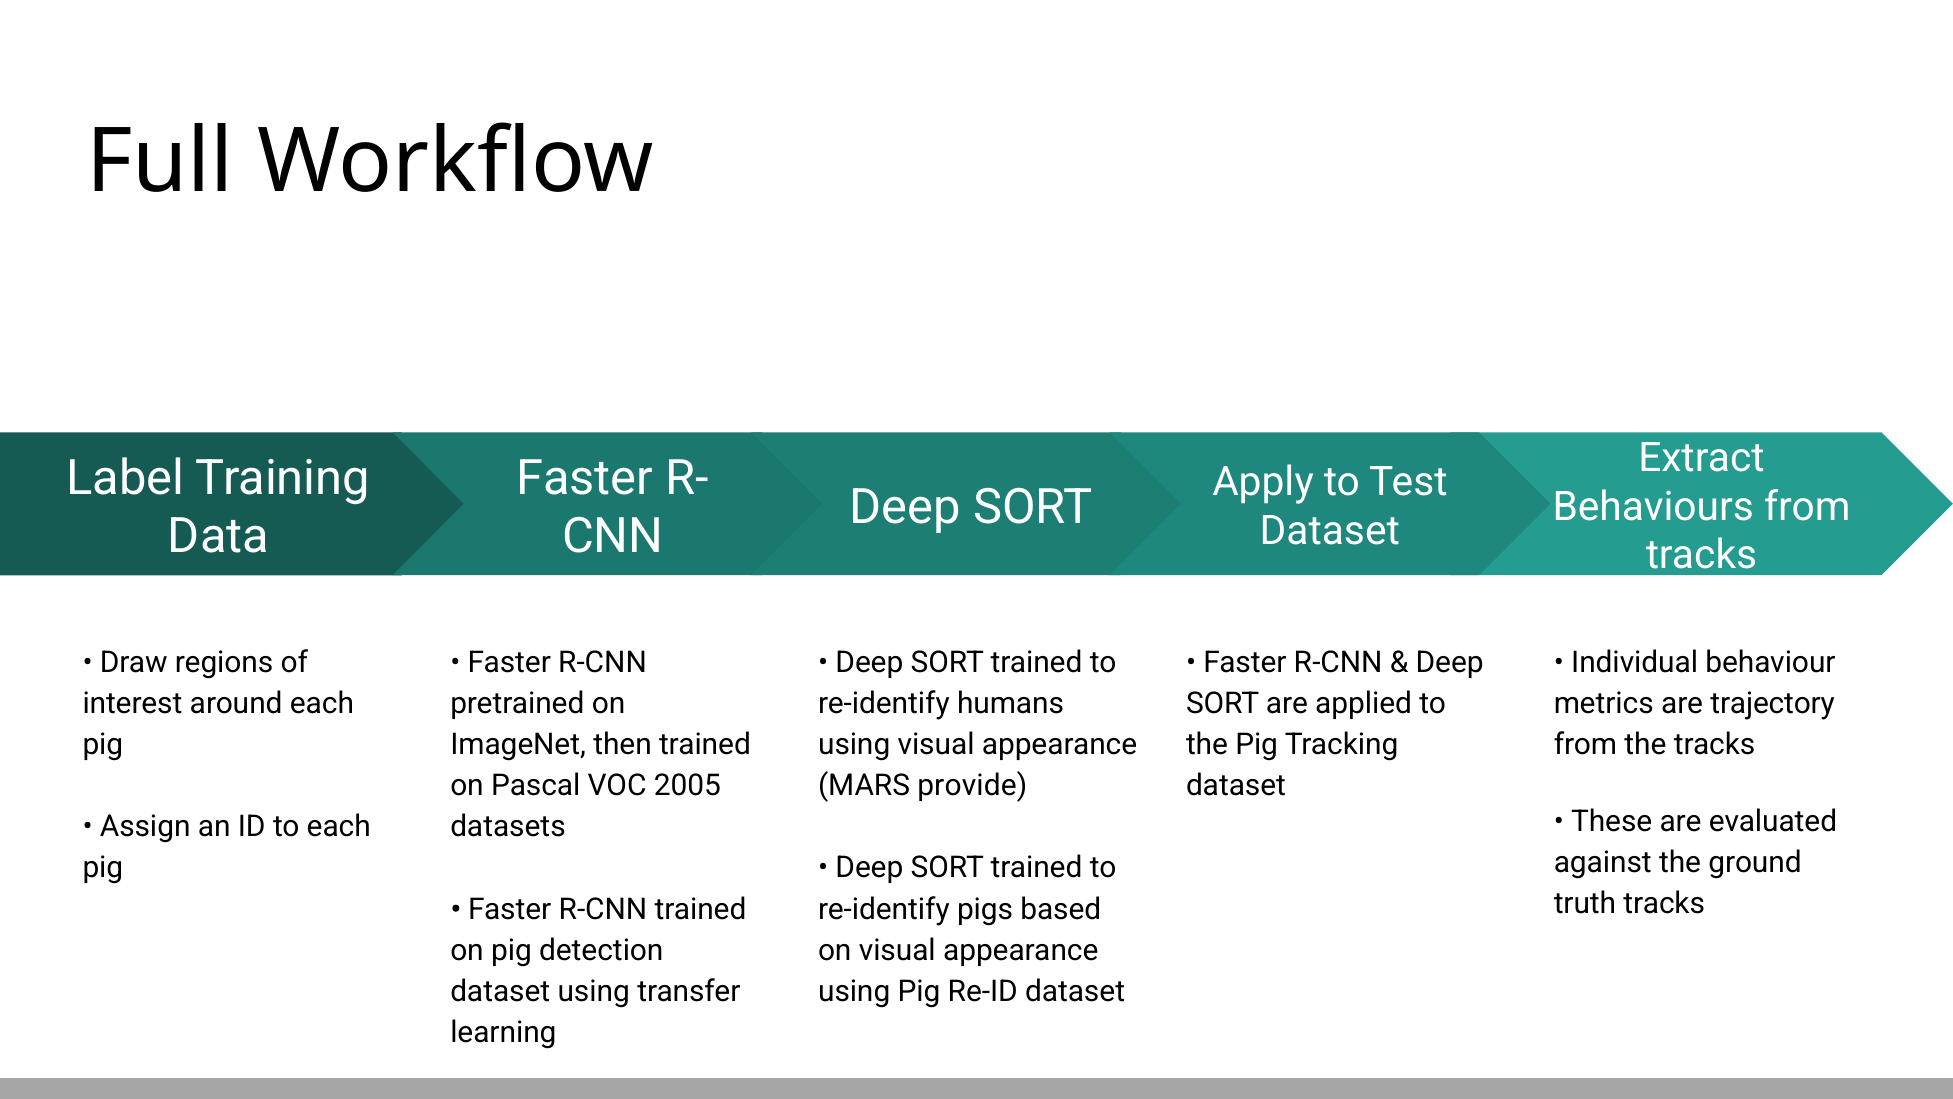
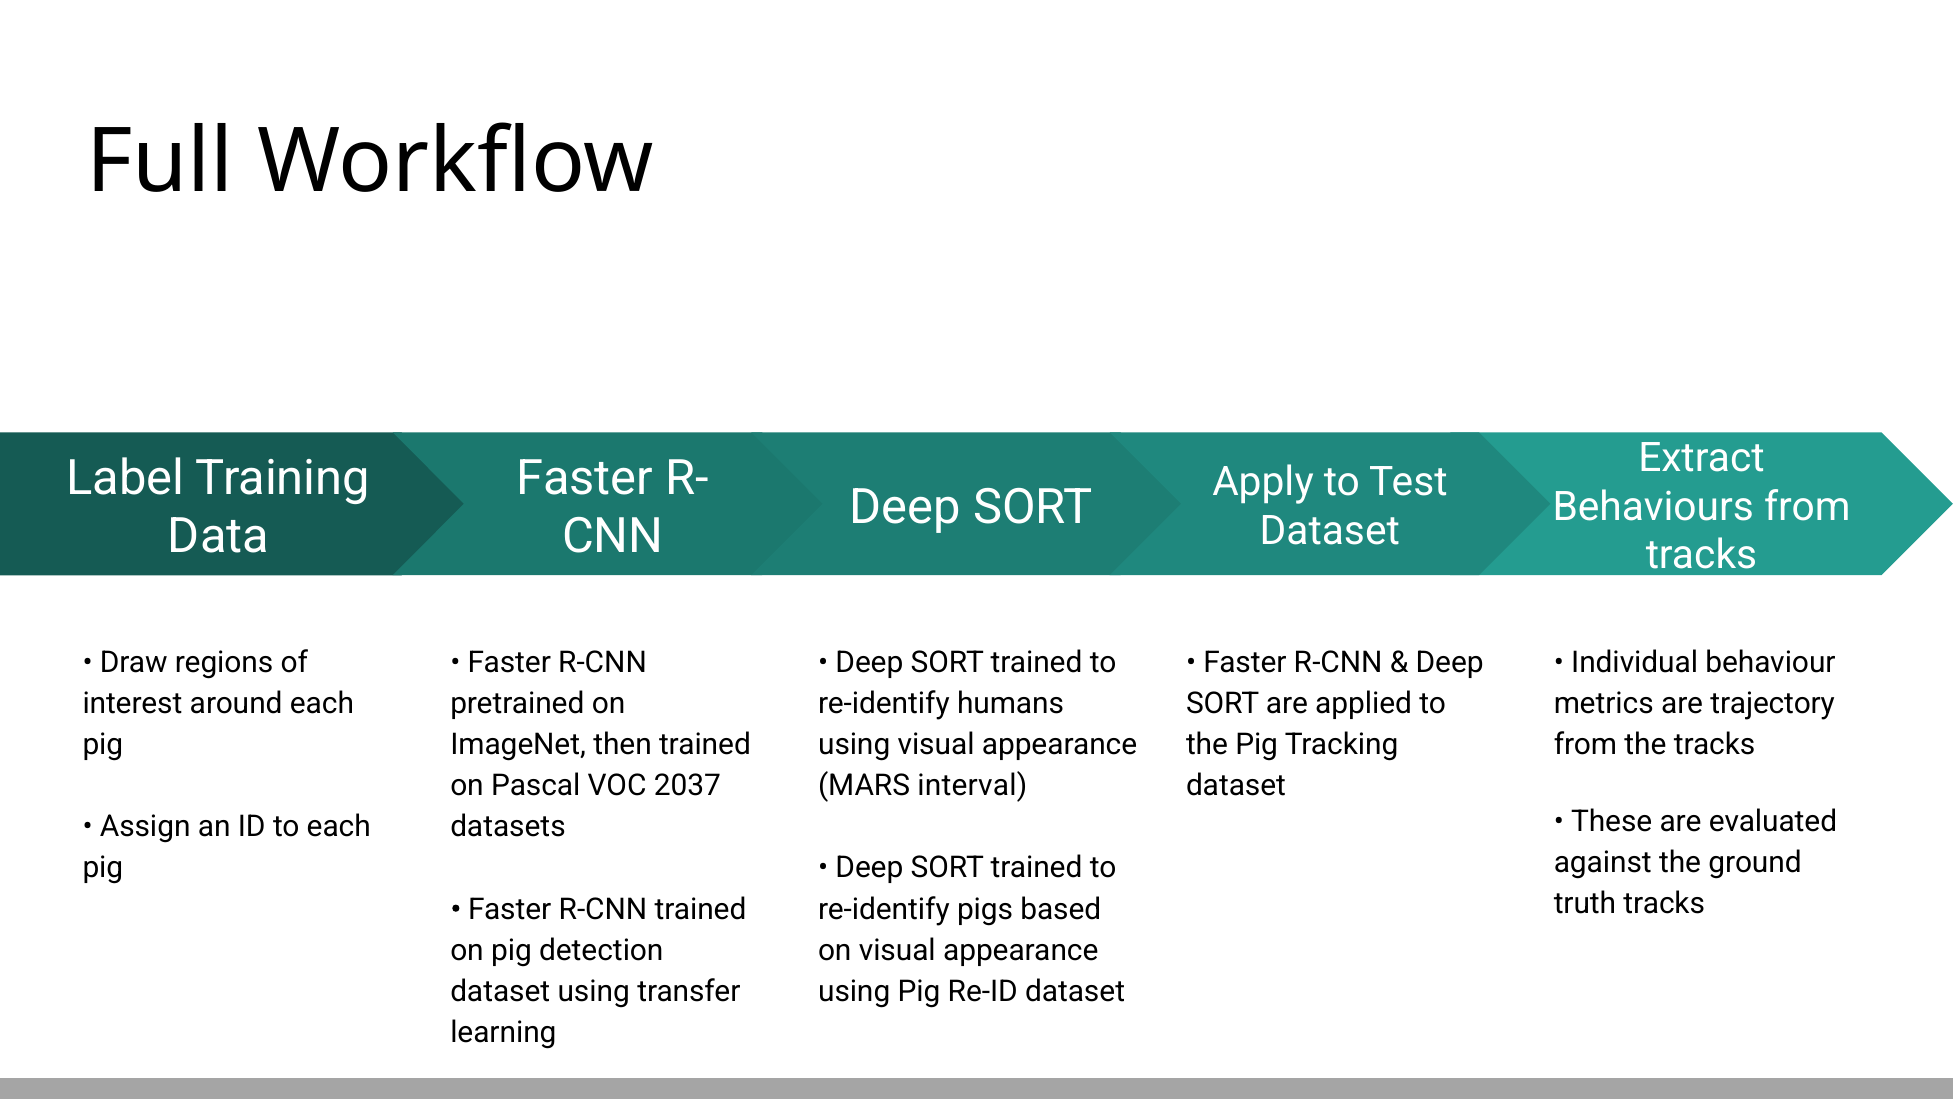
2005: 2005 -> 2037
provide: provide -> interval
